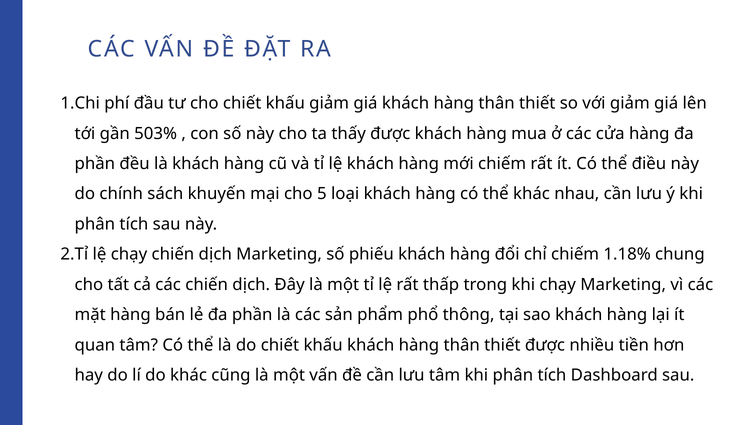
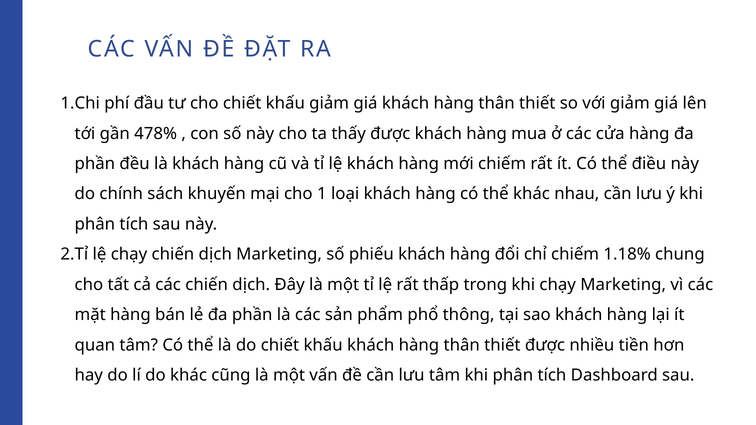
503%: 503% -> 478%
5: 5 -> 1
